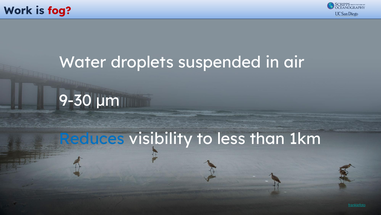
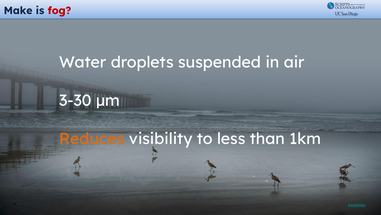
Work: Work -> Make
9-30: 9-30 -> 3-30
Reduces colour: blue -> orange
